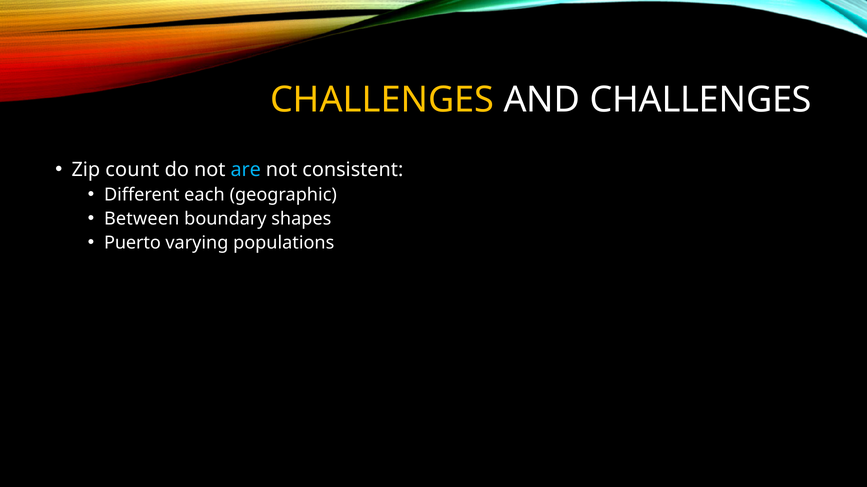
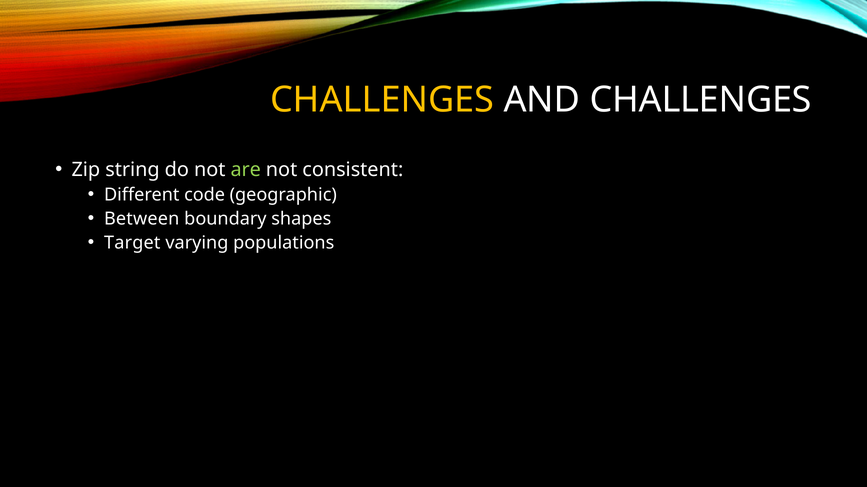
count: count -> string
are colour: light blue -> light green
each: each -> code
Puerto: Puerto -> Target
